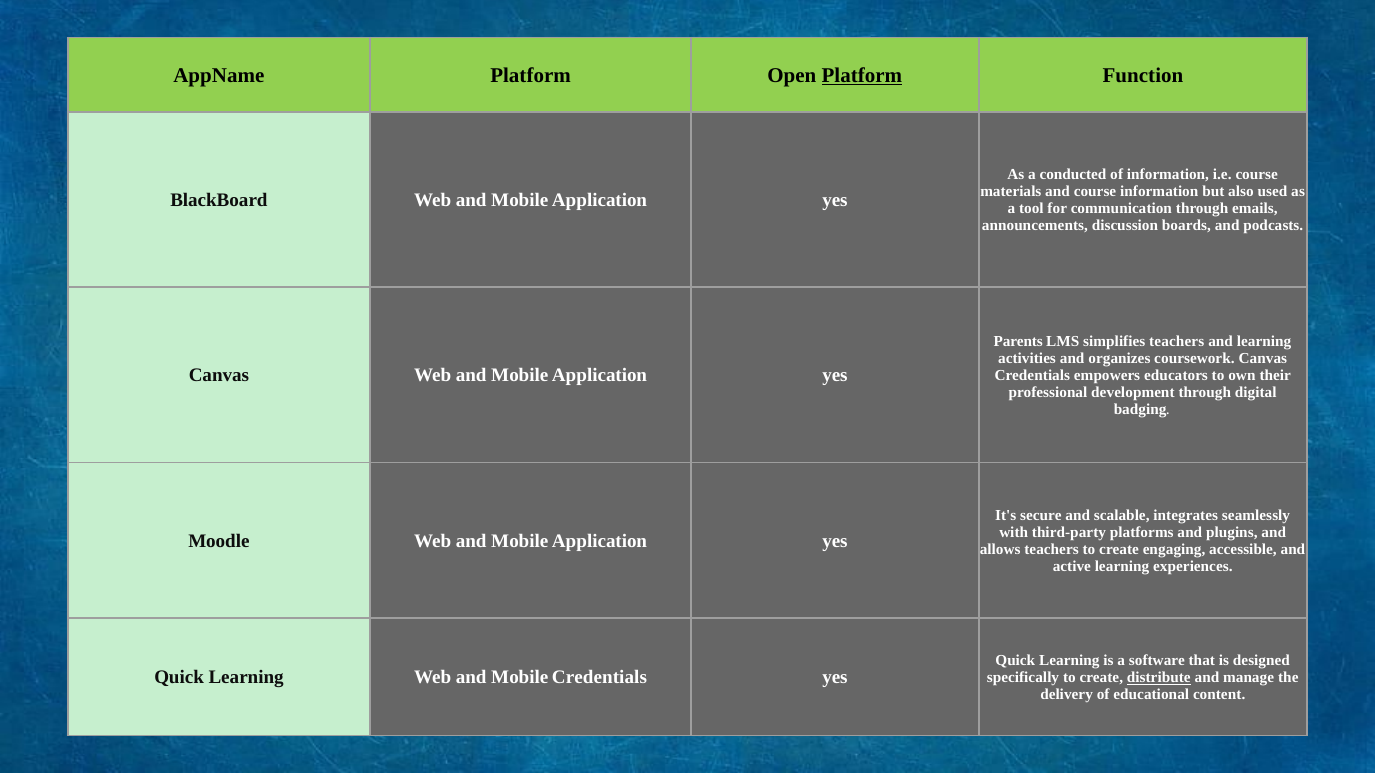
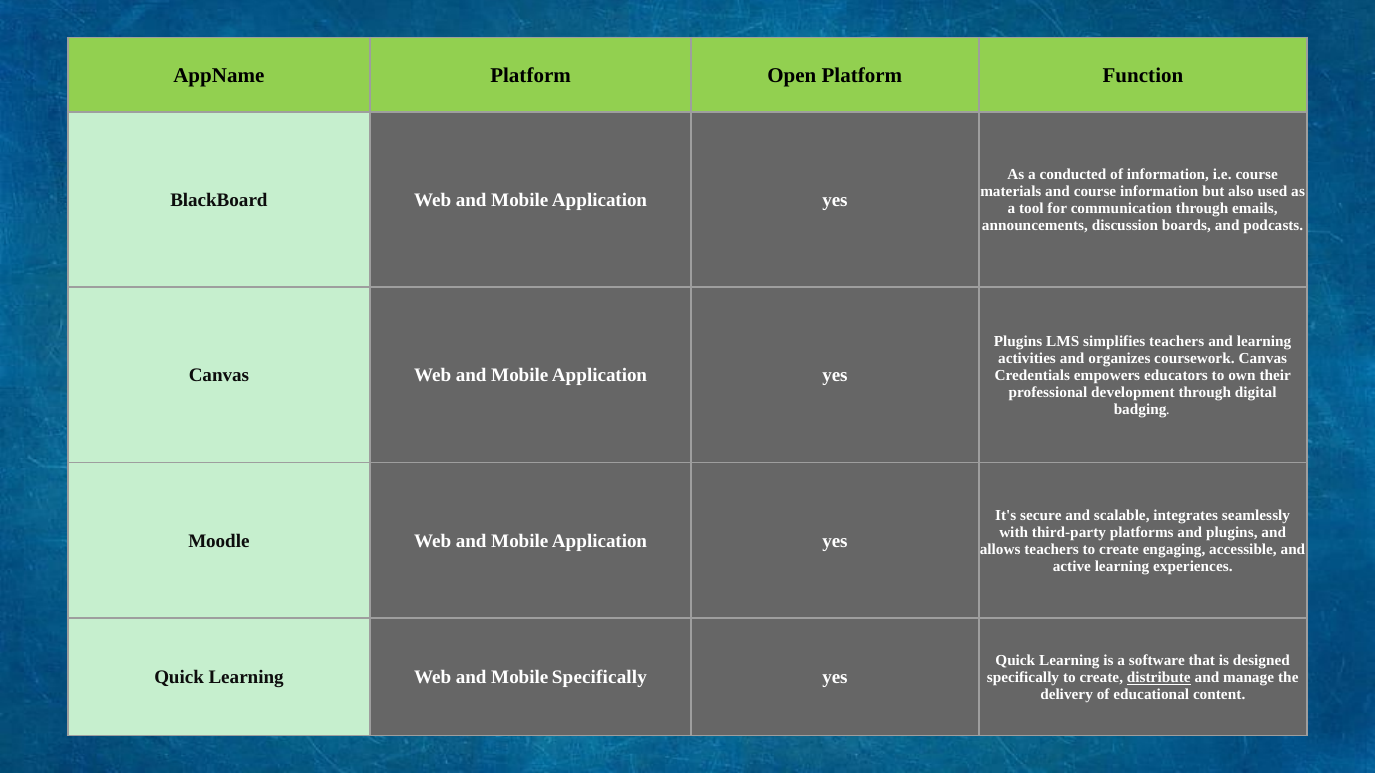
Platform at (862, 75) underline: present -> none
Parents at (1018, 342): Parents -> Plugins
Mobile Credentials: Credentials -> Specifically
